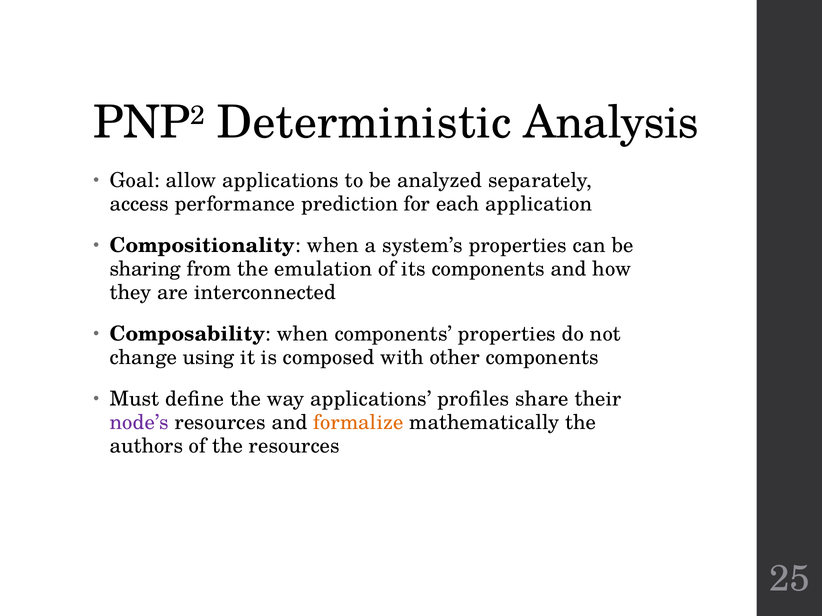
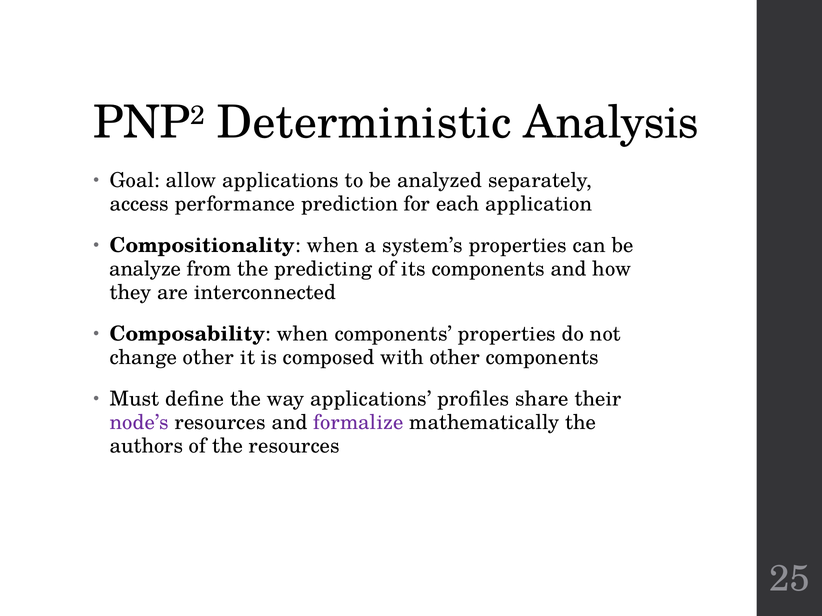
sharing: sharing -> analyze
emulation: emulation -> predicting
change using: using -> other
formalize colour: orange -> purple
